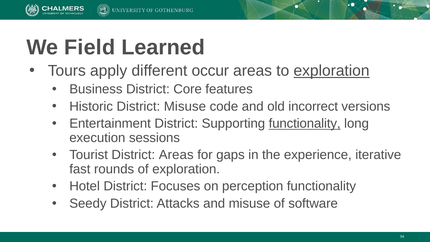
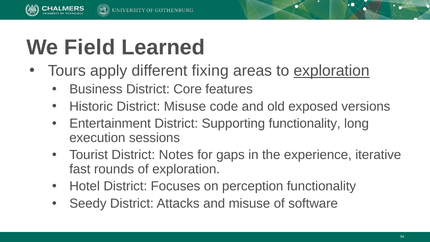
occur: occur -> fixing
incorrect: incorrect -> exposed
functionality at (305, 124) underline: present -> none
District Areas: Areas -> Notes
